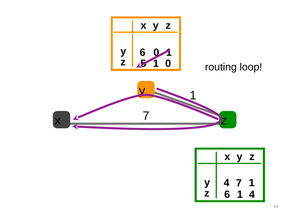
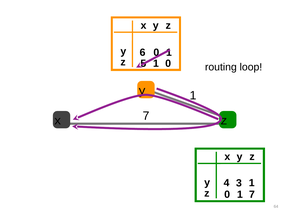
4 7: 7 -> 3
z 6: 6 -> 0
1 4: 4 -> 7
